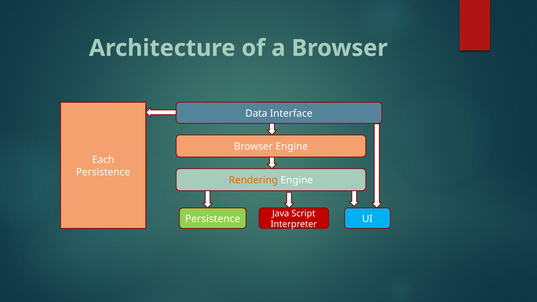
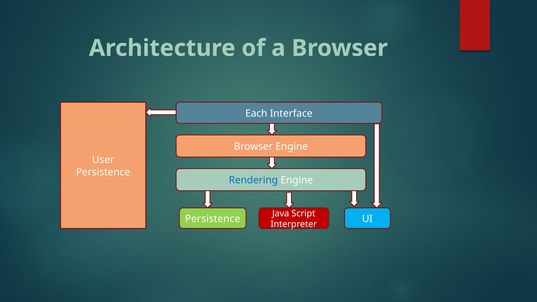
Data: Data -> Each
Each: Each -> User
Rendering colour: orange -> blue
